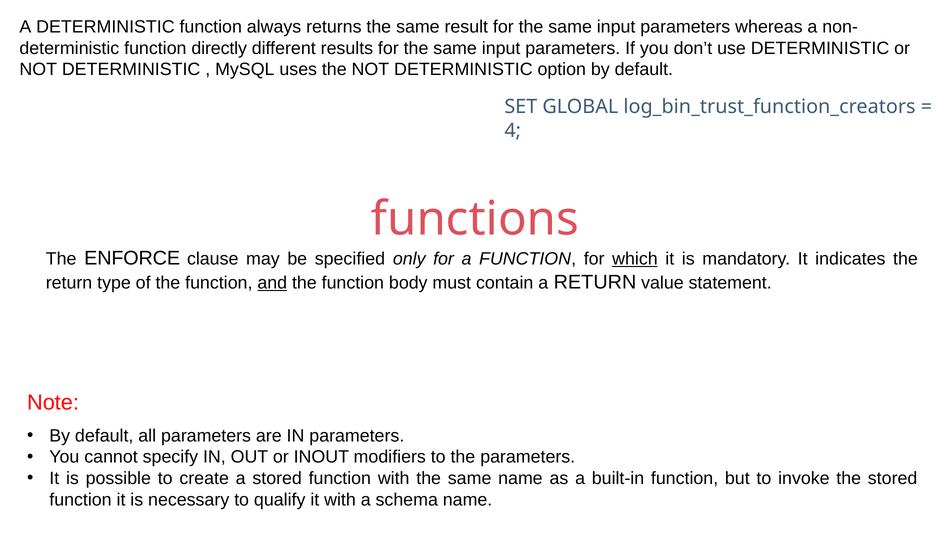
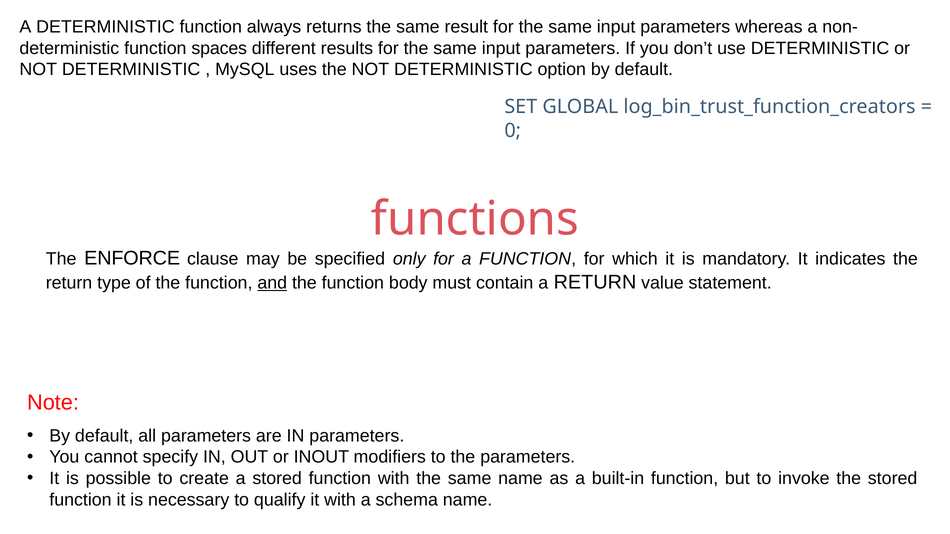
directly: directly -> spaces
4: 4 -> 0
which underline: present -> none
